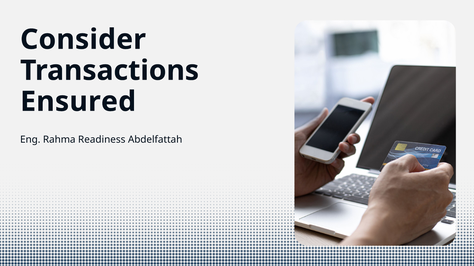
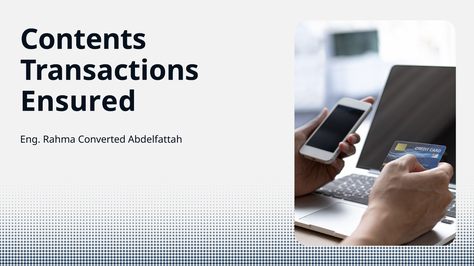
Consider: Consider -> Contents
Readiness: Readiness -> Converted
